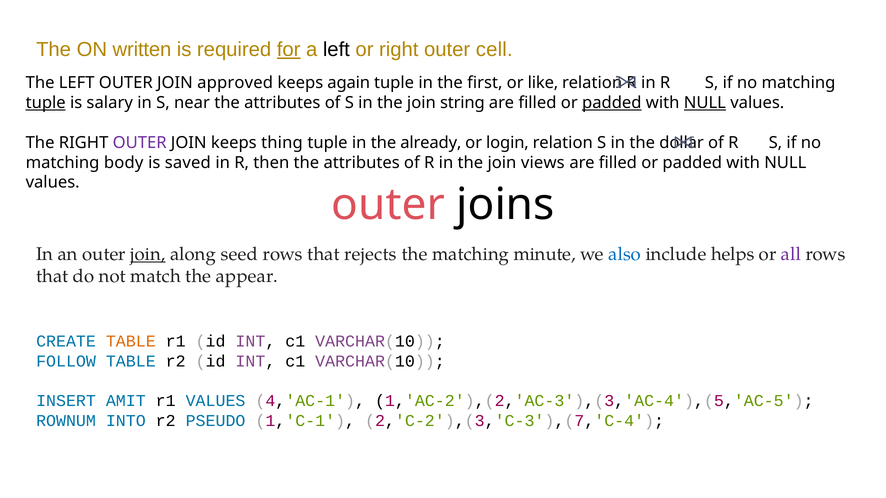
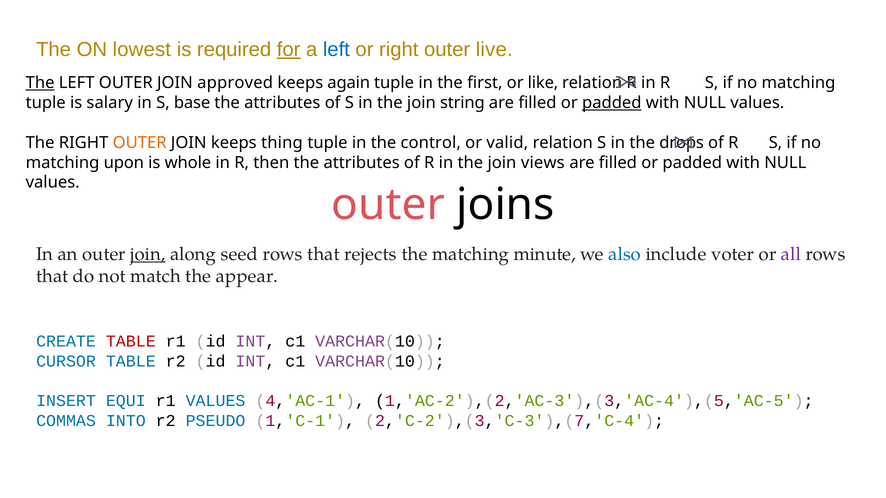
written: written -> lowest
left at (336, 50) colour: black -> blue
cell: cell -> live
The at (40, 83) underline: none -> present
tuple at (46, 103) underline: present -> none
near: near -> base
NULL at (705, 103) underline: present -> none
OUTER at (140, 143) colour: purple -> orange
already: already -> control
login: login -> valid
dollar: dollar -> drops
body: body -> upon
saved: saved -> whole
helps: helps -> voter
TABLE at (131, 341) colour: orange -> red
FOLLOW: FOLLOW -> CURSOR
AMIT: AMIT -> EQUI
ROWNUM: ROWNUM -> COMMAS
